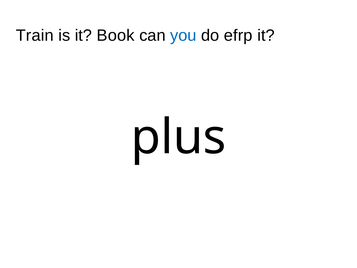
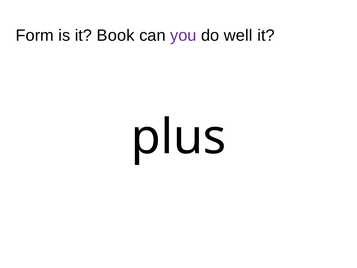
Train: Train -> Form
you colour: blue -> purple
efrp: efrp -> well
